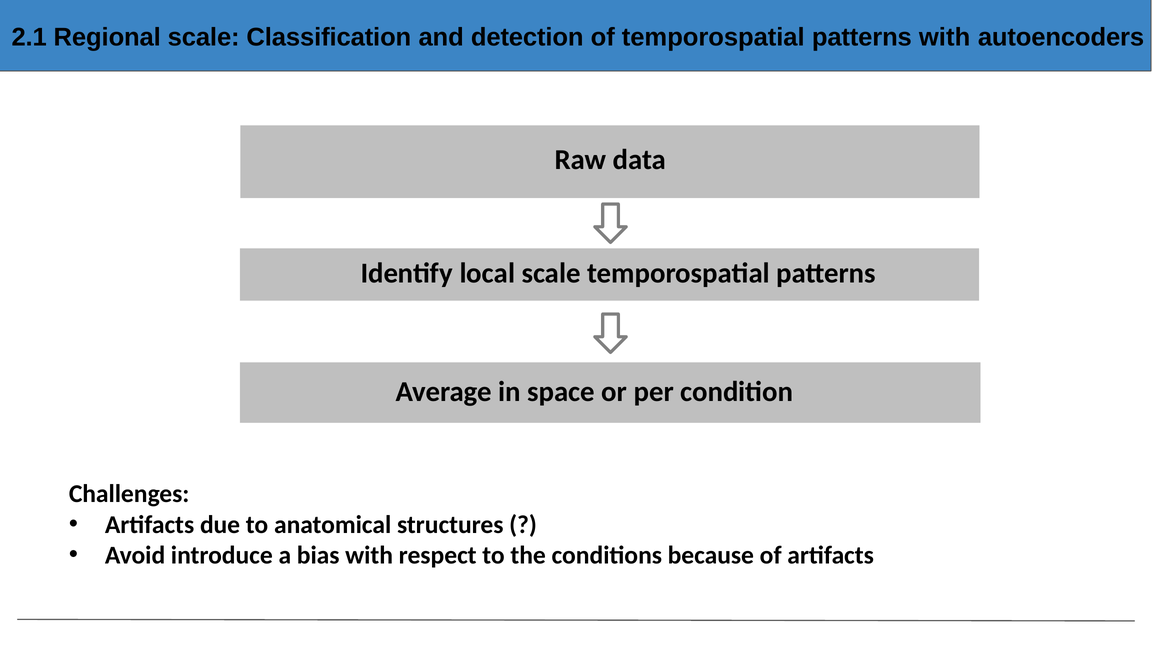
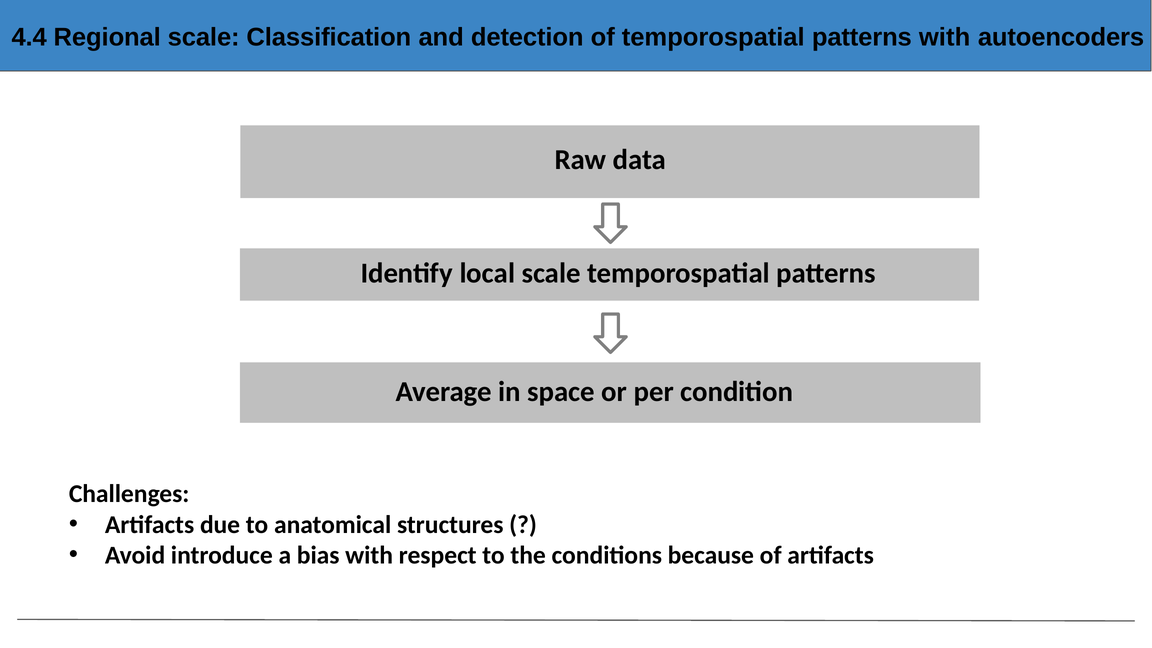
2.1: 2.1 -> 4.4
